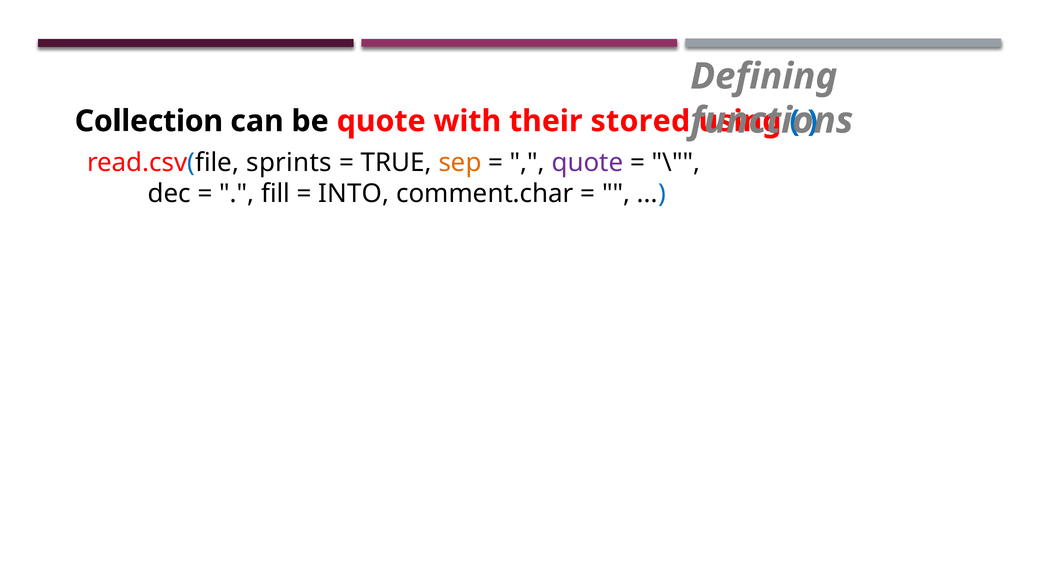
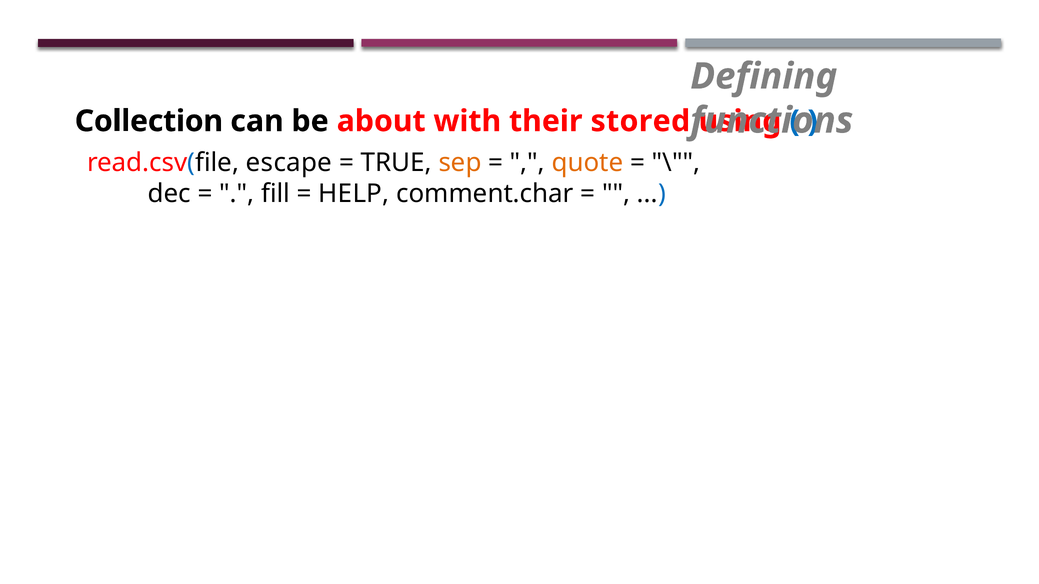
be quote: quote -> about
sprints: sprints -> escape
quote at (588, 163) colour: purple -> orange
INTO: INTO -> HELP
